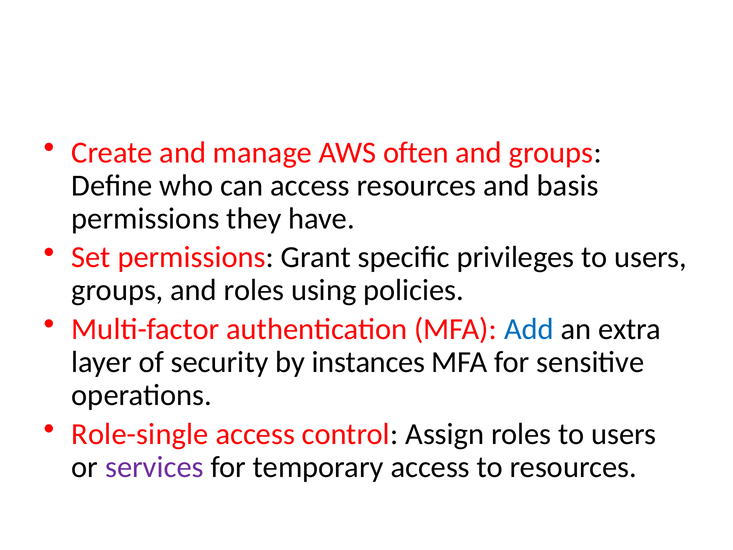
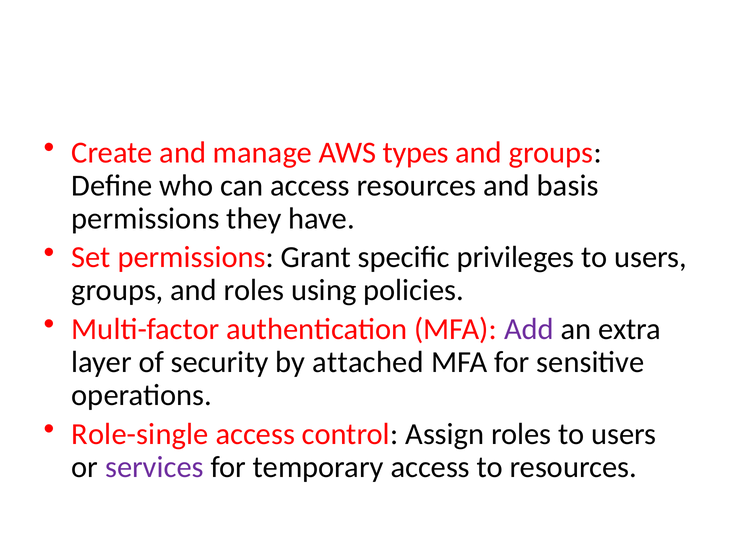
often: often -> types
Add colour: blue -> purple
instances: instances -> attached
